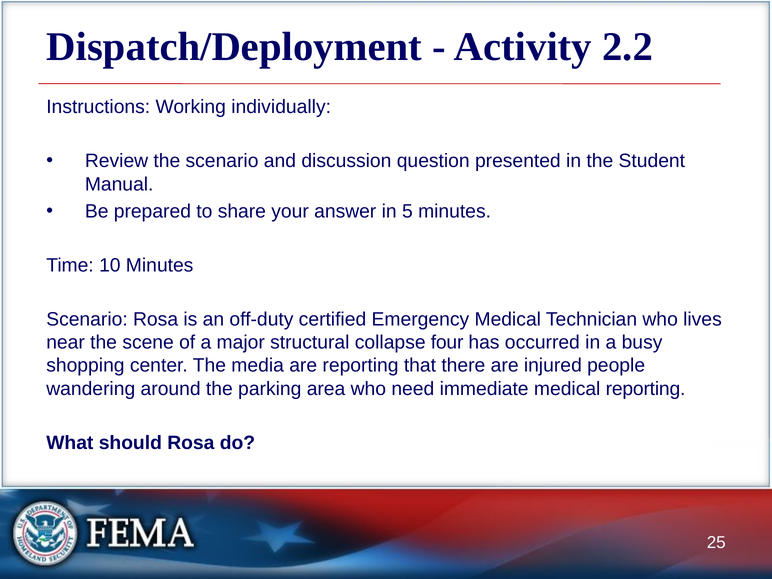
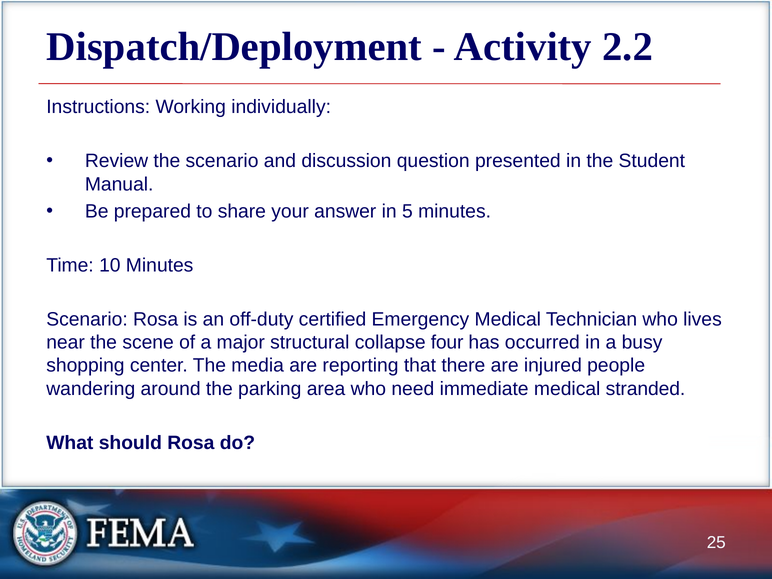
medical reporting: reporting -> stranded
